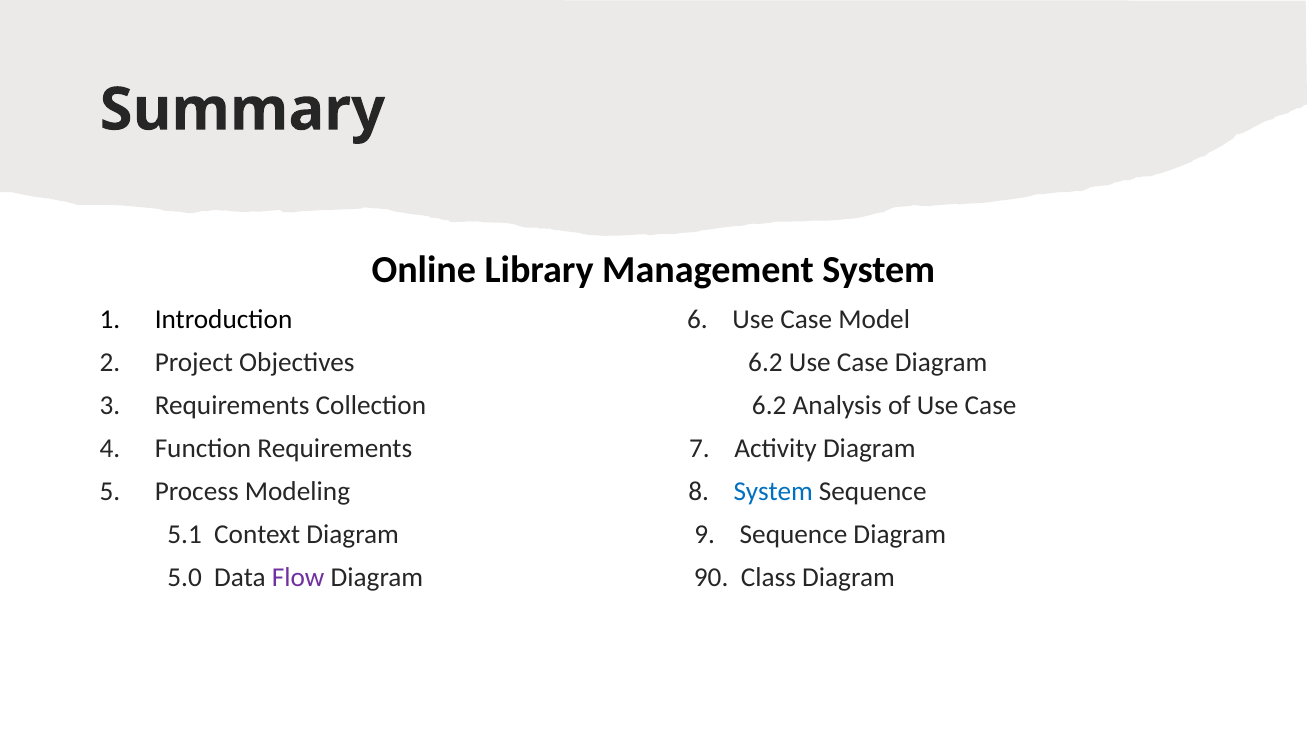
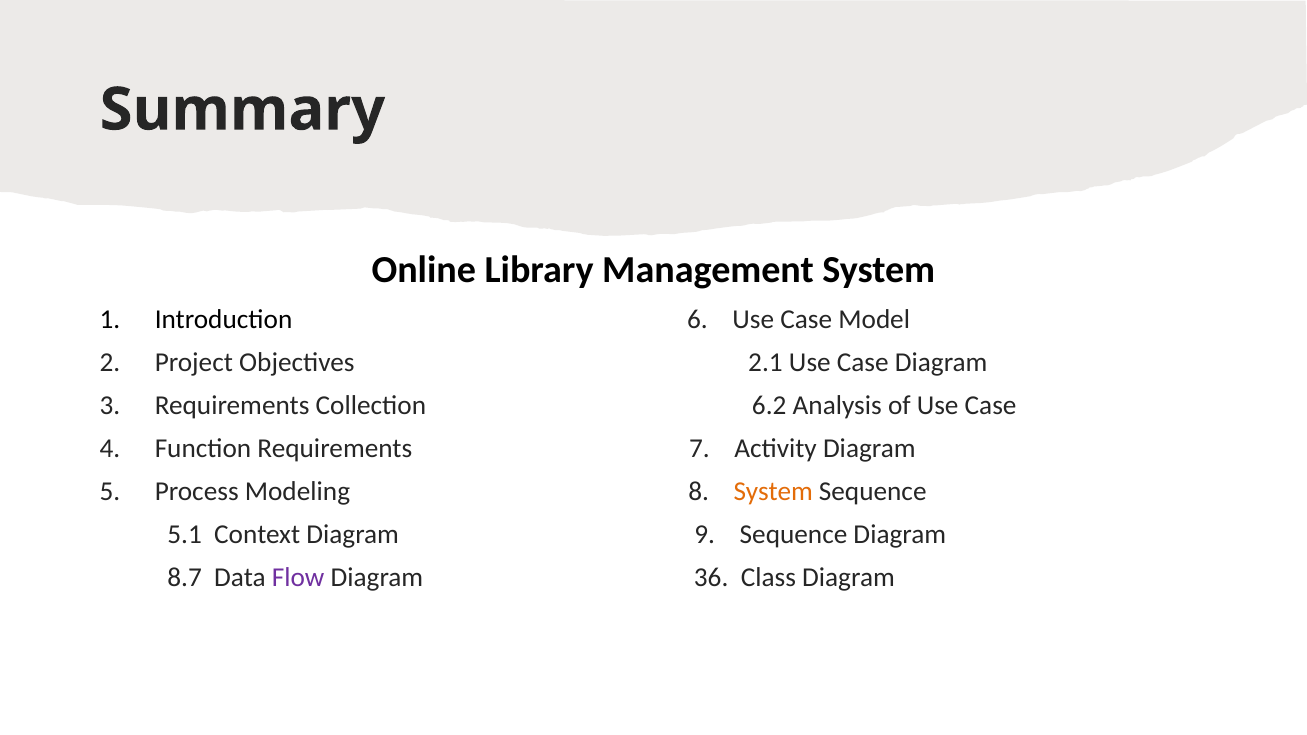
Objectives 6.2: 6.2 -> 2.1
System at (773, 492) colour: blue -> orange
5.0: 5.0 -> 8.7
90: 90 -> 36
